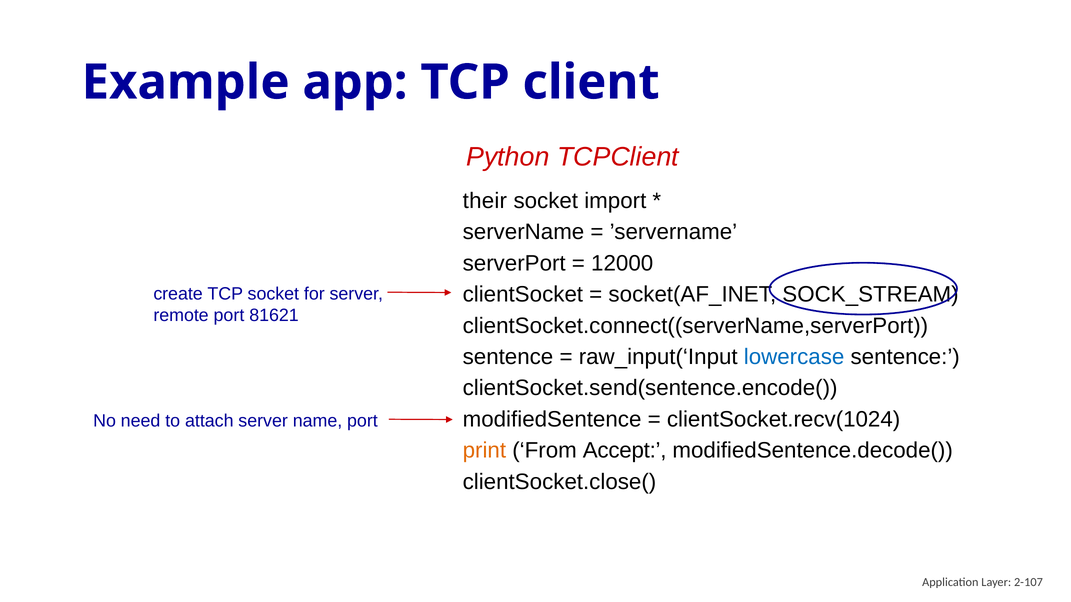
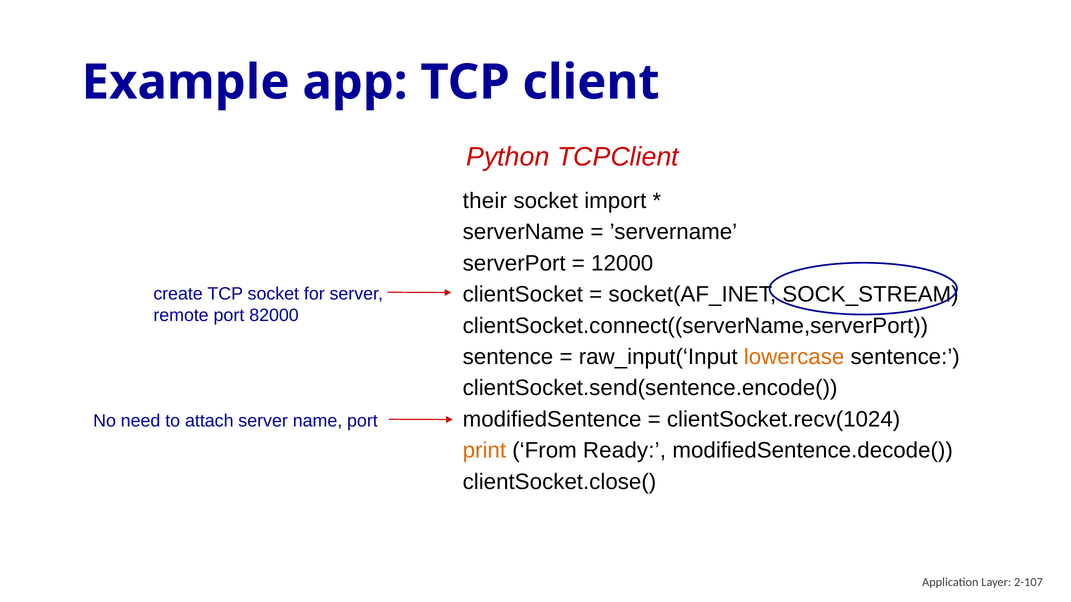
81621: 81621 -> 82000
lowercase colour: blue -> orange
Accept: Accept -> Ready
